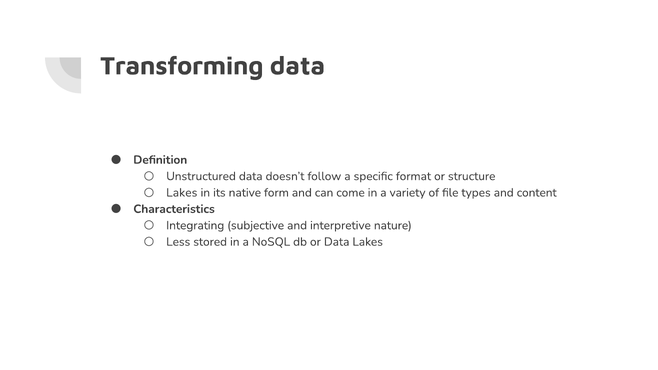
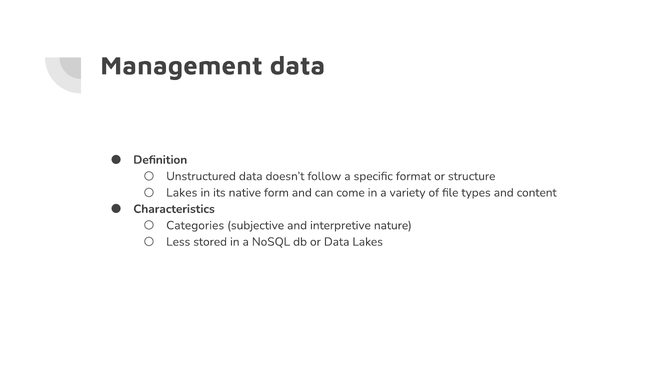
Transforming: Transforming -> Management
Integrating: Integrating -> Categories
